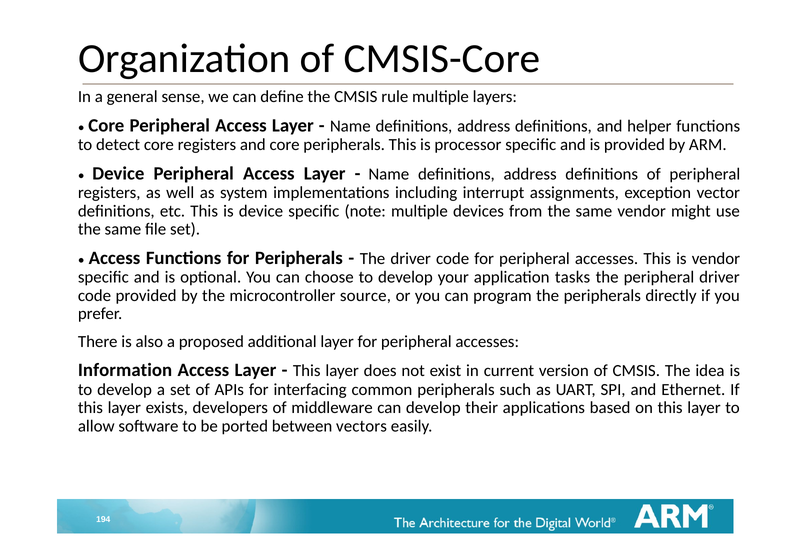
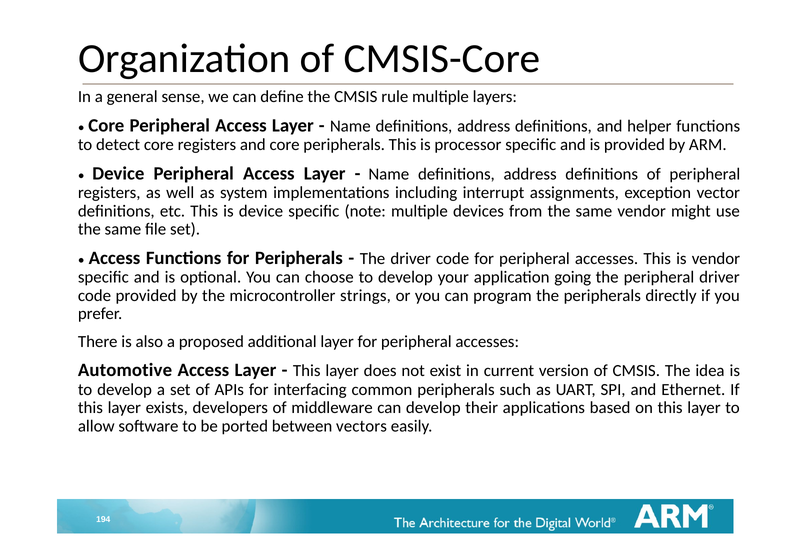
tasks: tasks -> going
source: source -> strings
Information: Information -> Automotive
